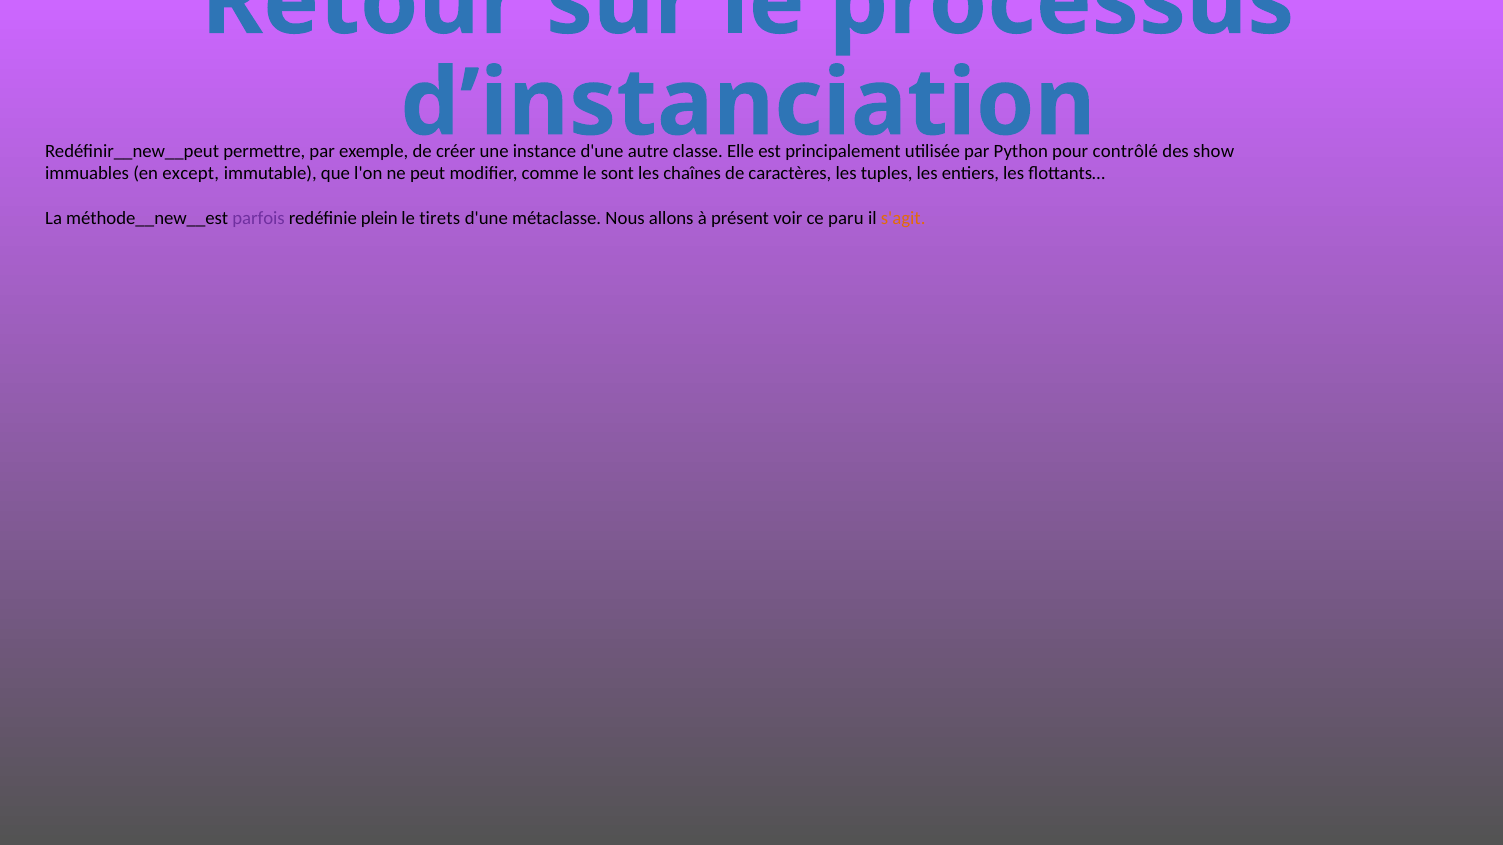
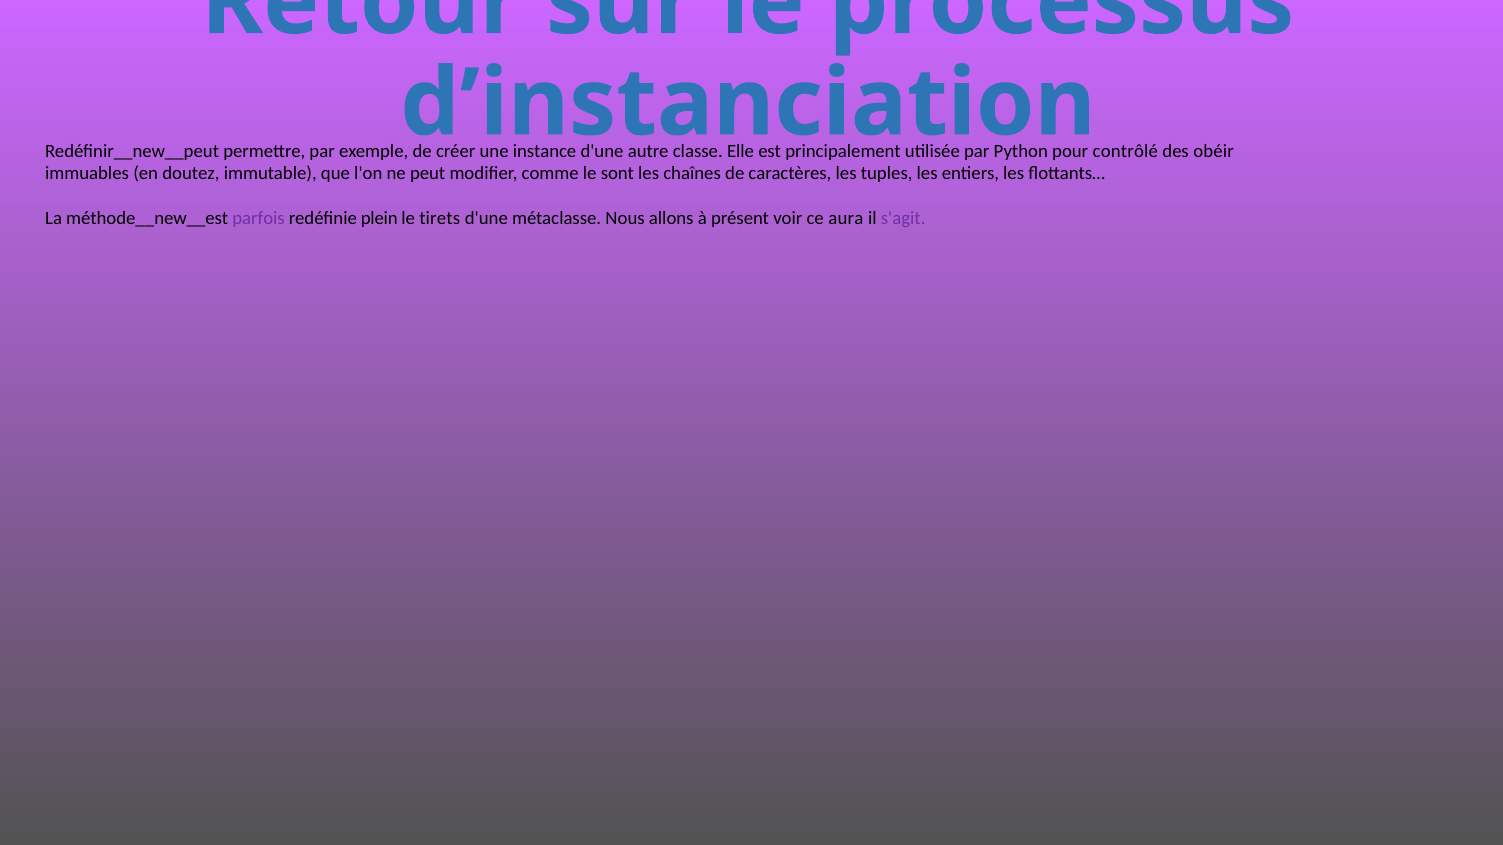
show: show -> obéir
except: except -> doutez
paru: paru -> aura
s'agit colour: orange -> purple
